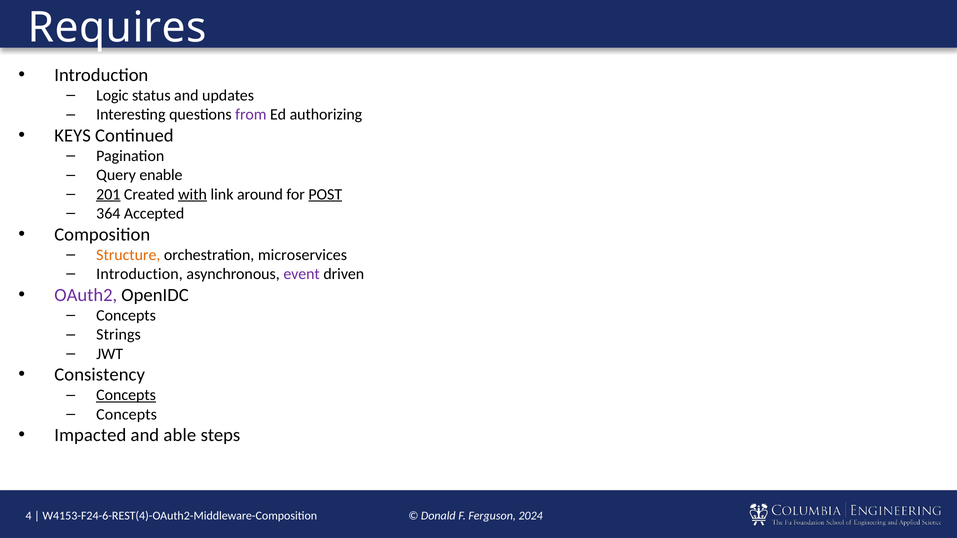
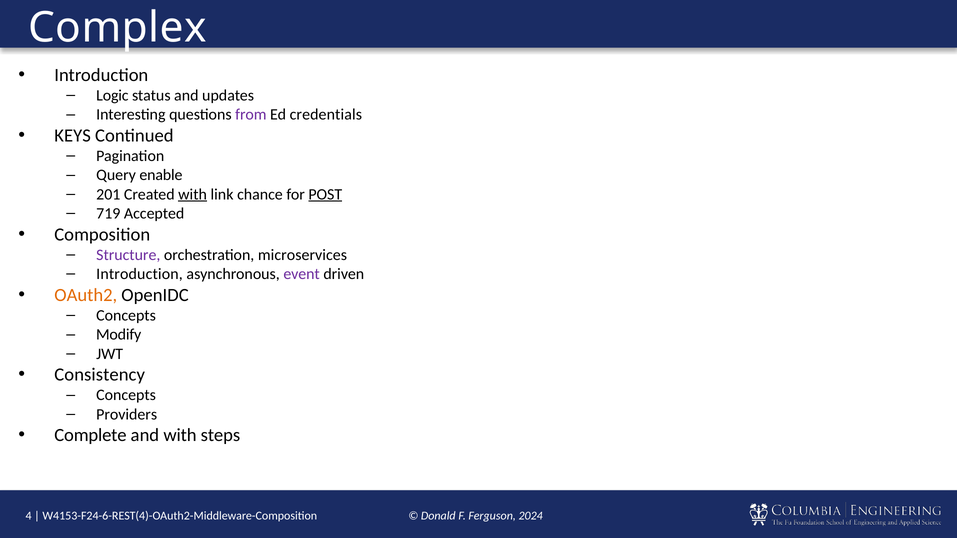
Requires: Requires -> Complex
authorizing: authorizing -> credentials
201 underline: present -> none
around: around -> chance
364: 364 -> 719
Structure colour: orange -> purple
OAuth2 colour: purple -> orange
Strings: Strings -> Modify
Concepts at (126, 395) underline: present -> none
Concepts at (127, 415): Concepts -> Providers
Impacted: Impacted -> Complete
and able: able -> with
